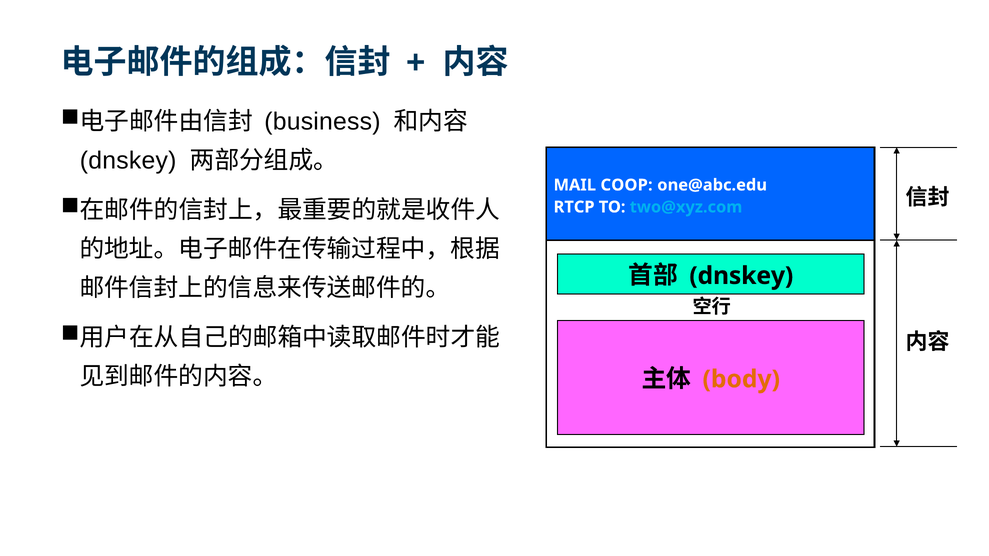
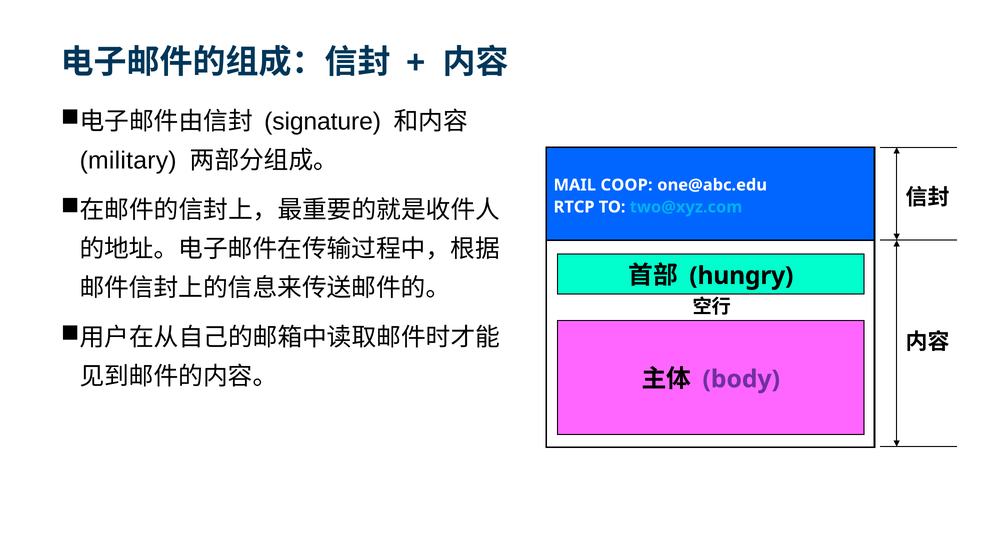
business: business -> signature
dnskey at (128, 161): dnskey -> military
dnskey at (741, 276): dnskey -> hungry
body colour: orange -> purple
